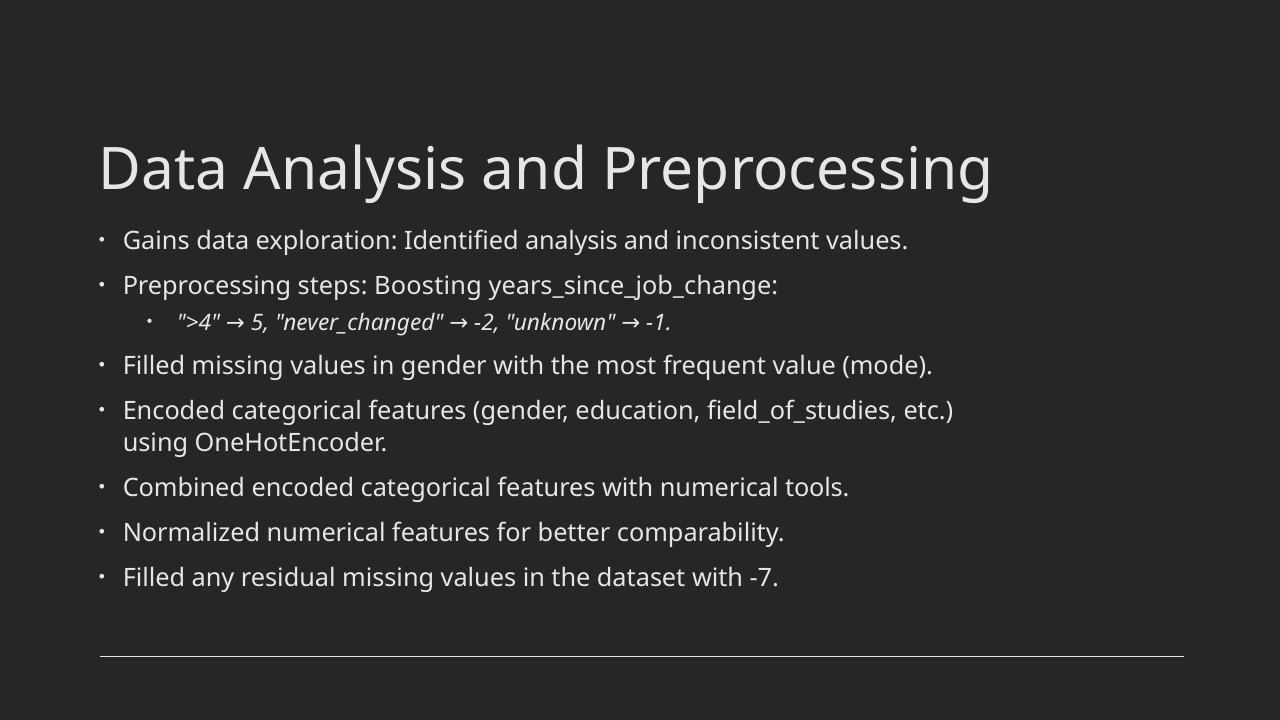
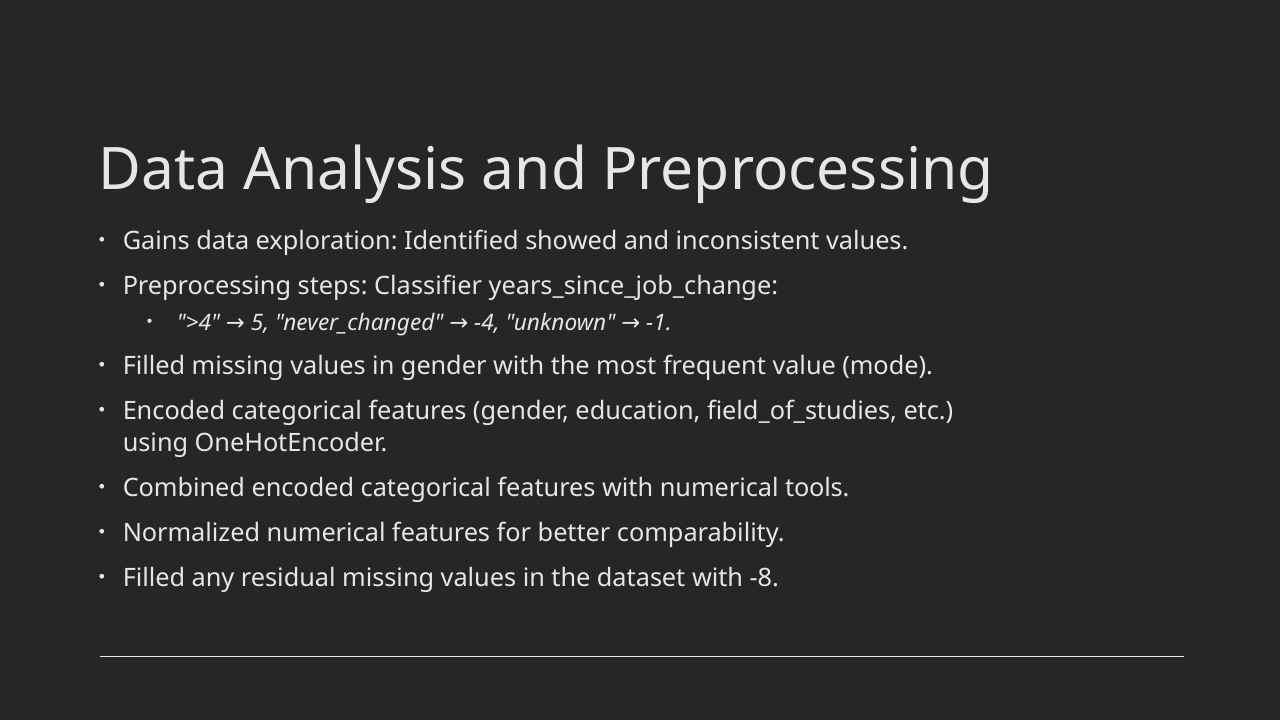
Identified analysis: analysis -> showed
Boosting: Boosting -> Classifier
-2: -2 -> -4
-7: -7 -> -8
